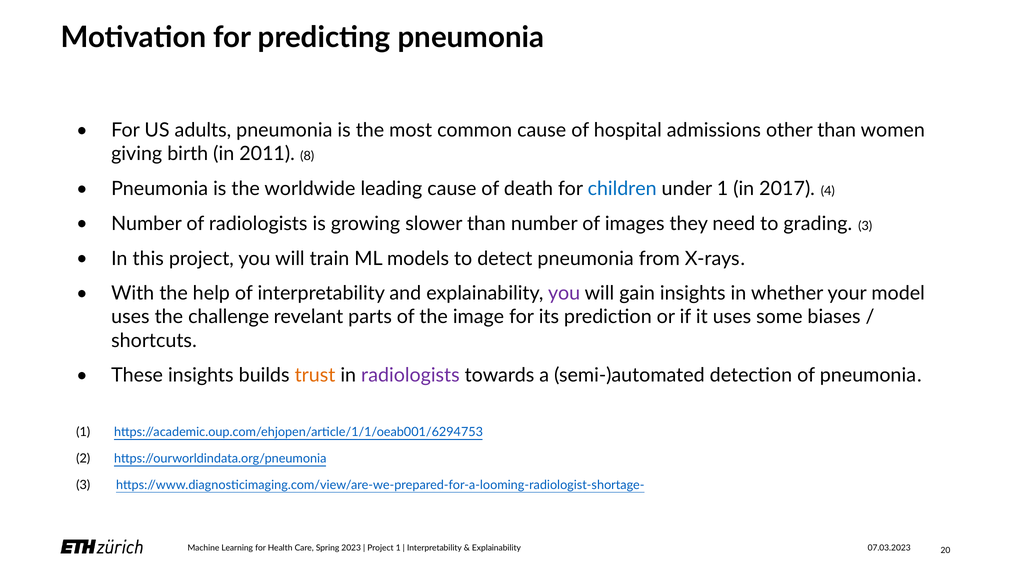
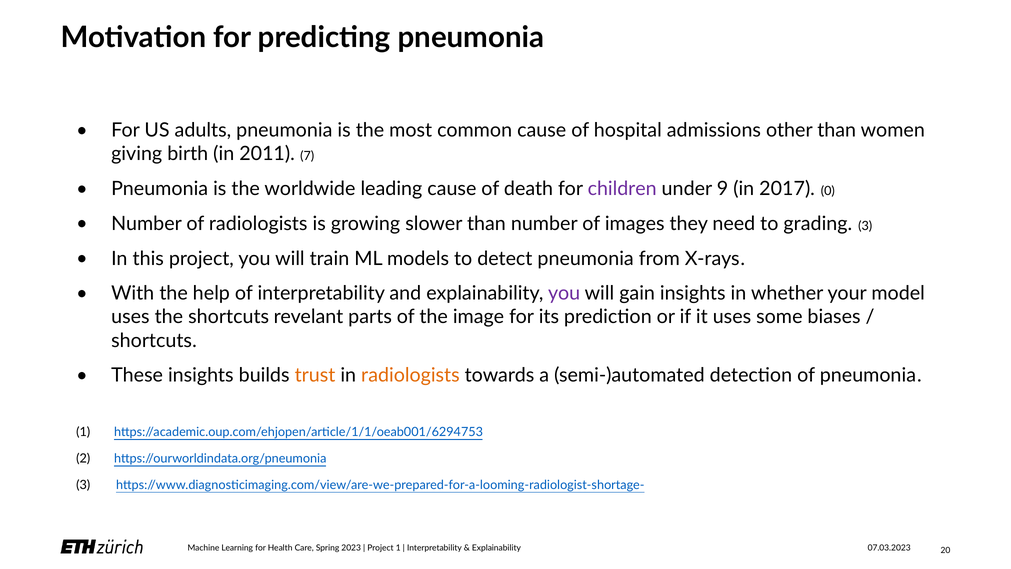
8: 8 -> 7
children colour: blue -> purple
under 1: 1 -> 9
4: 4 -> 0
the challenge: challenge -> shortcuts
radiologists at (410, 375) colour: purple -> orange
